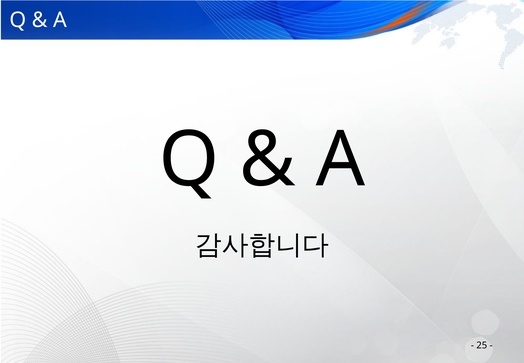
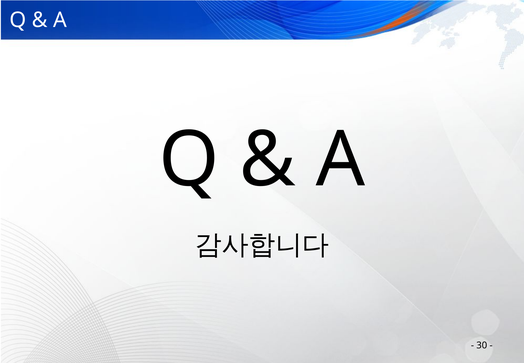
25: 25 -> 30
